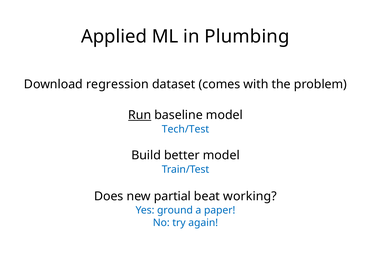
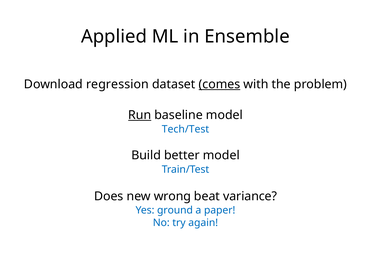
Plumbing: Plumbing -> Ensemble
comes underline: none -> present
partial: partial -> wrong
working: working -> variance
